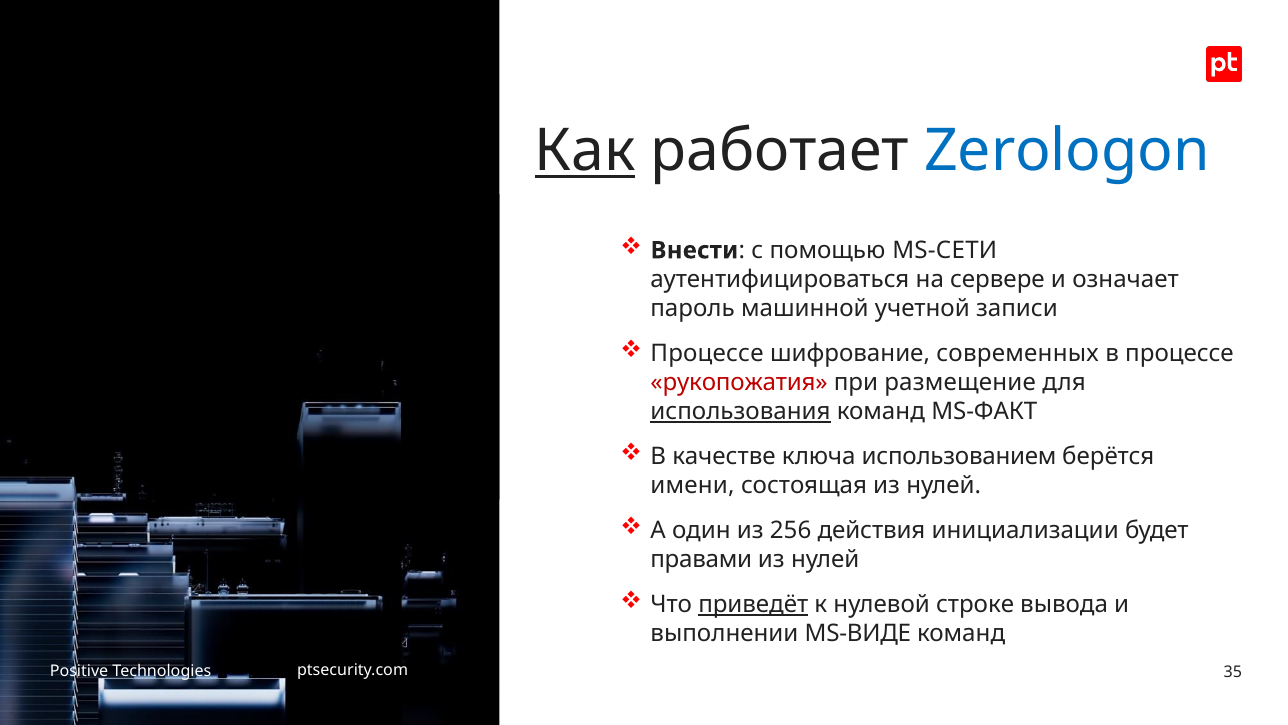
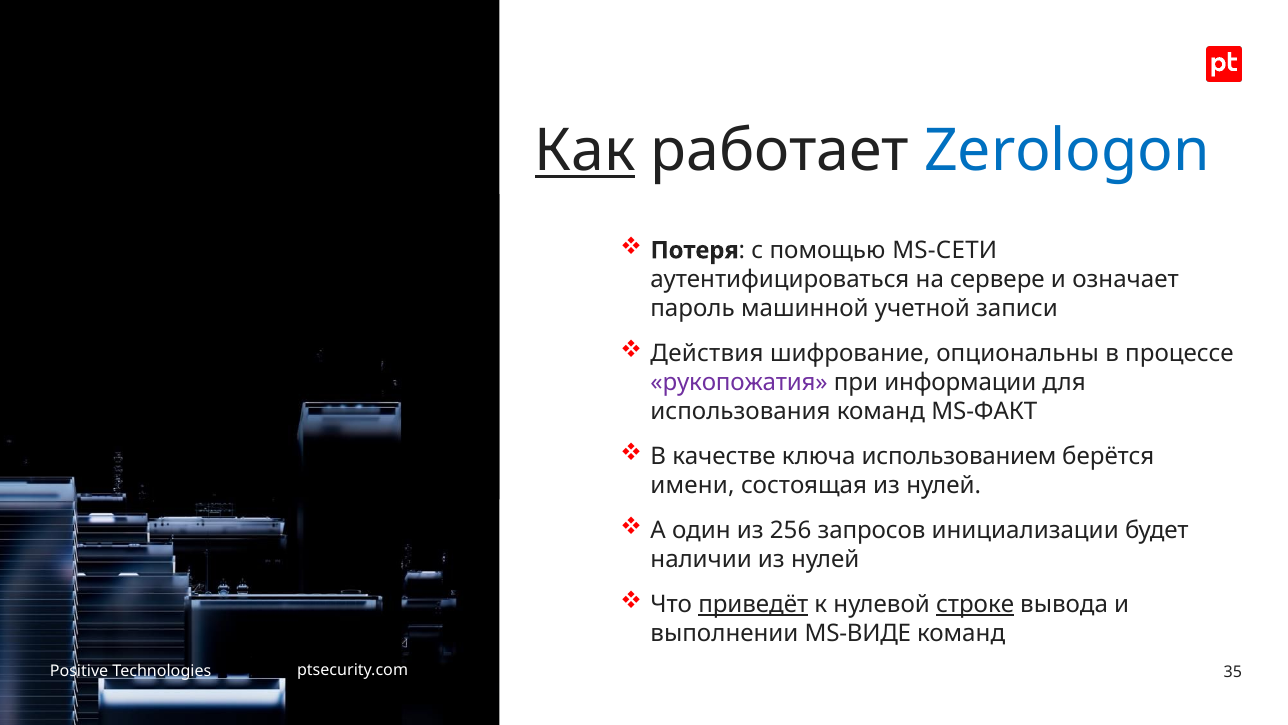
Внести: Внести -> Потеря
Процессе at (707, 353): Процессе -> Действия
современных: современных -> опциональны
рукопожатия colour: red -> purple
размещение: размещение -> информации
использования underline: present -> none
действия: действия -> запросов
правами: правами -> наличии
строке underline: none -> present
